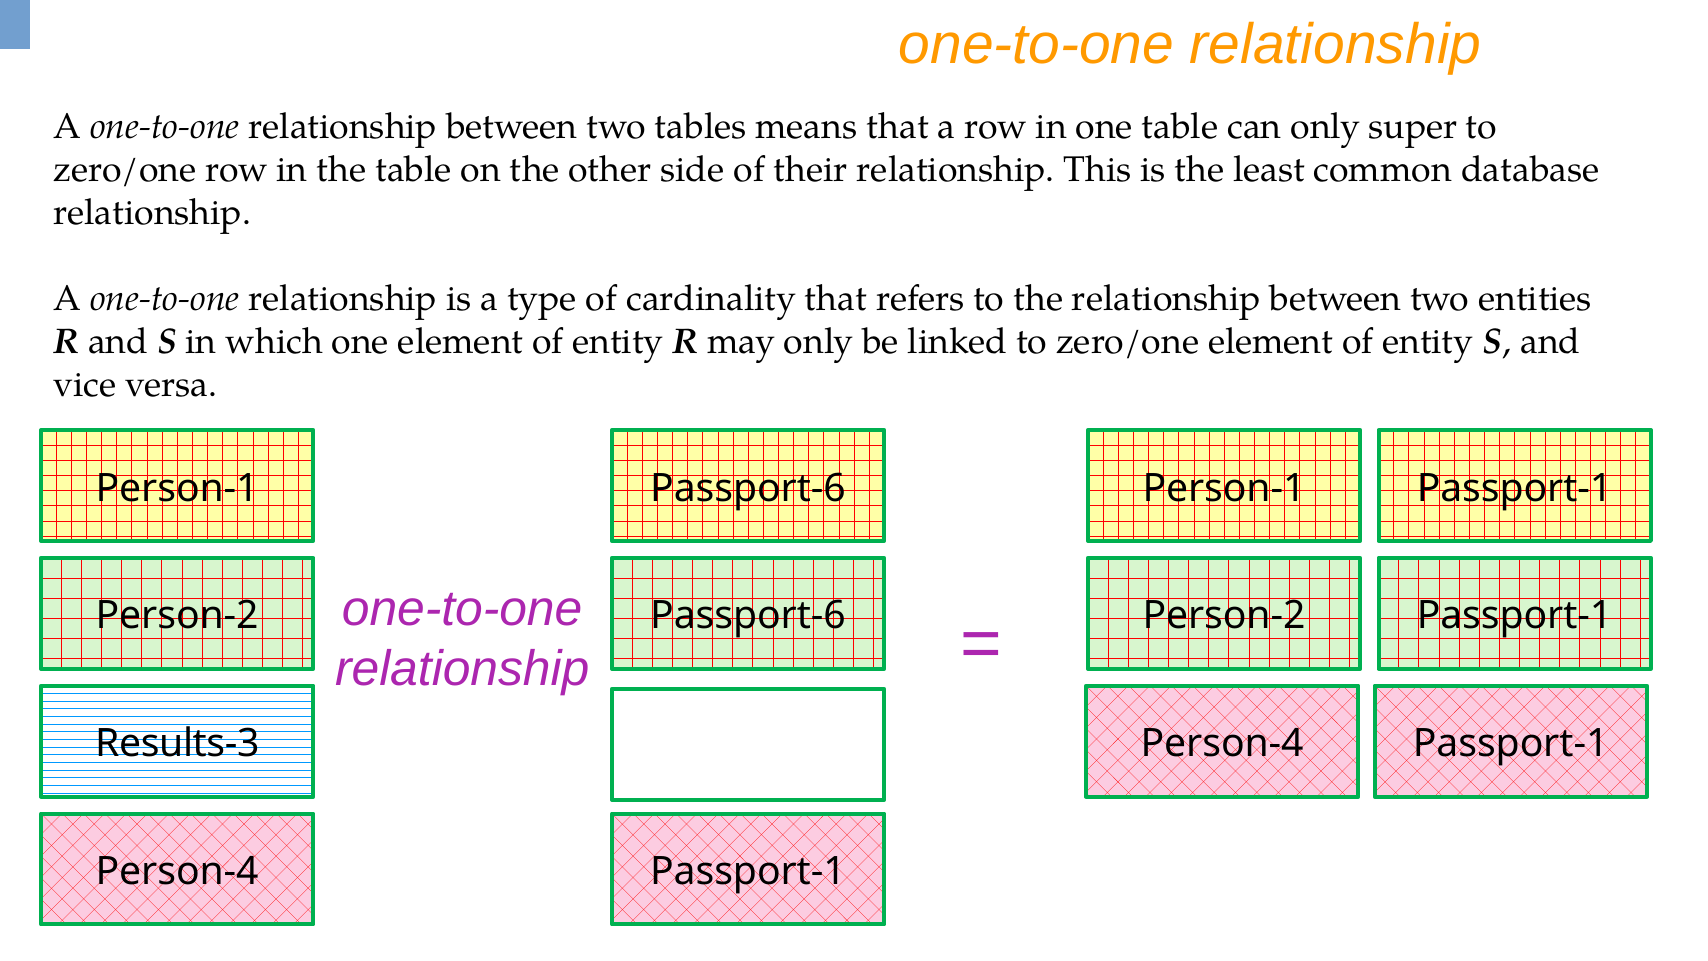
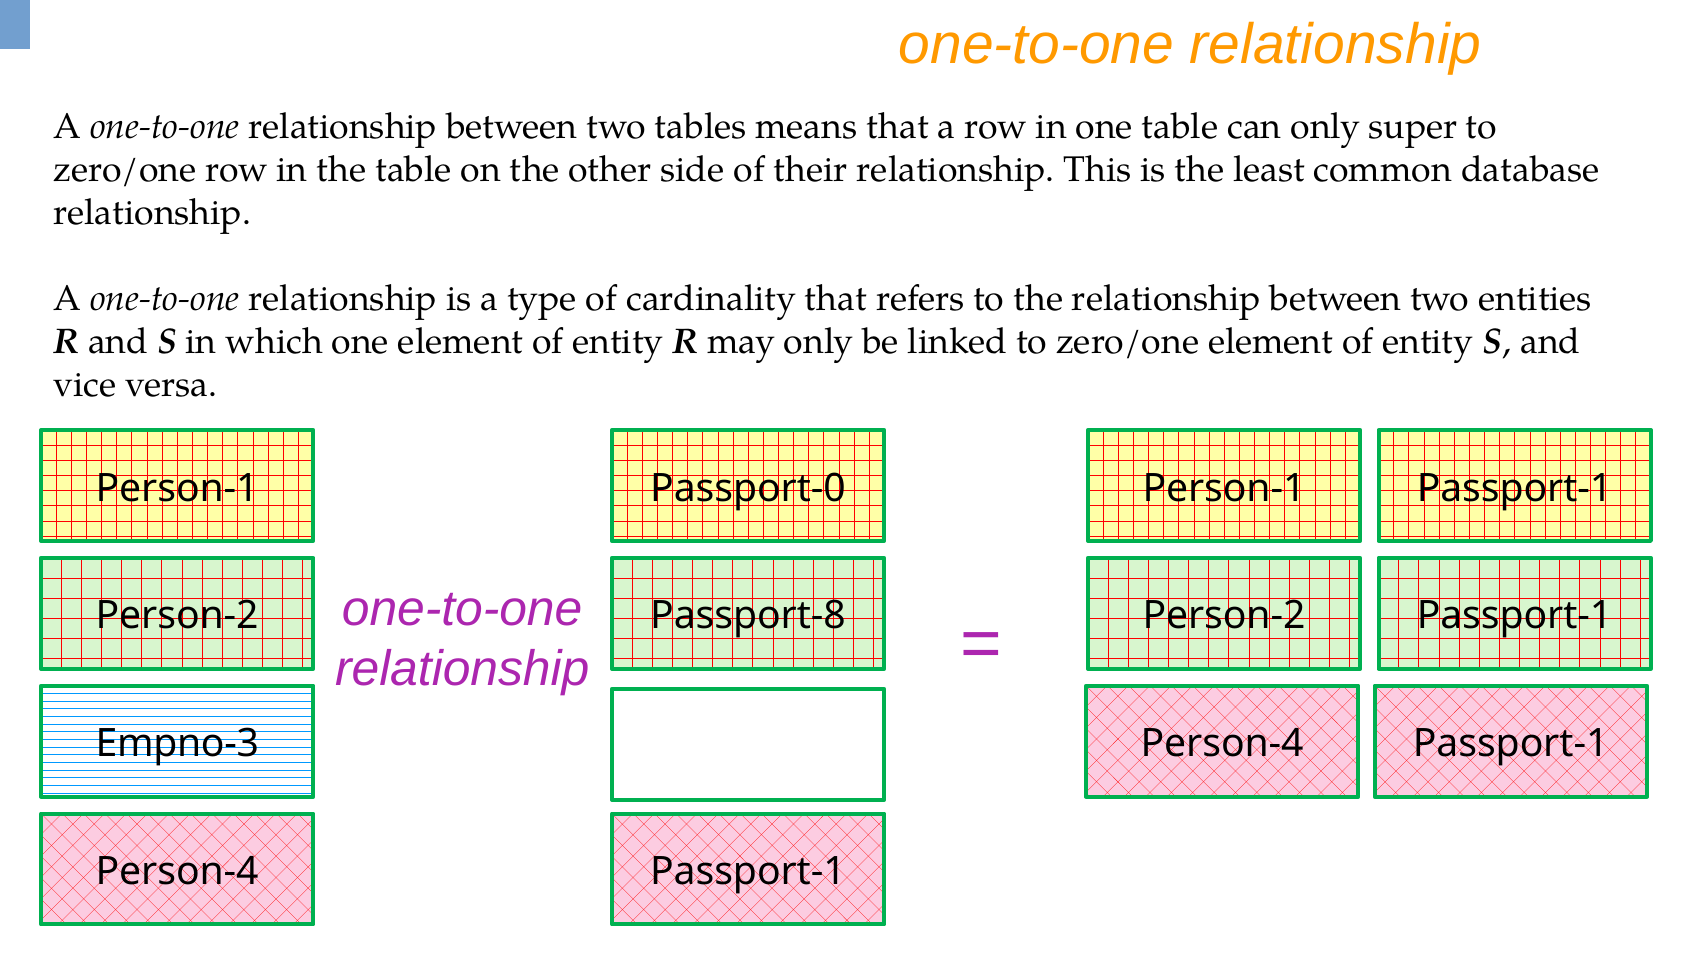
Person-1 Passport-6: Passport-6 -> Passport-0
Person-2 Passport-6: Passport-6 -> Passport-8
Results-3: Results-3 -> Empno-3
